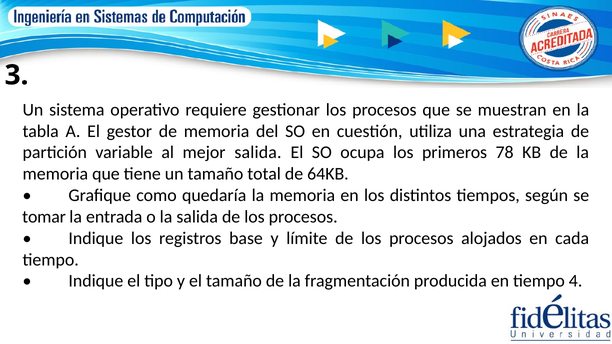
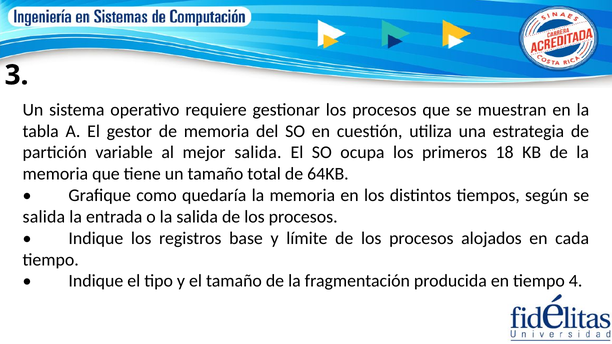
78: 78 -> 18
tomar at (44, 217): tomar -> salida
